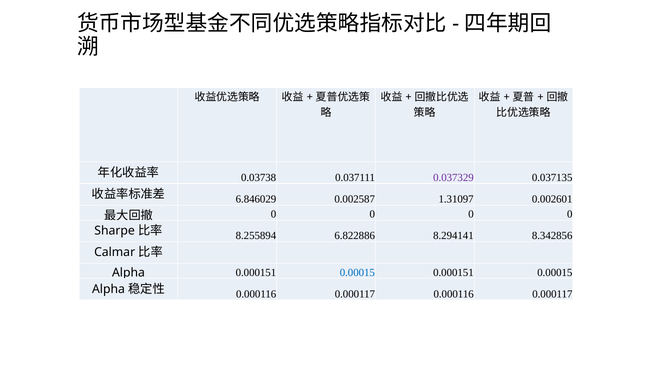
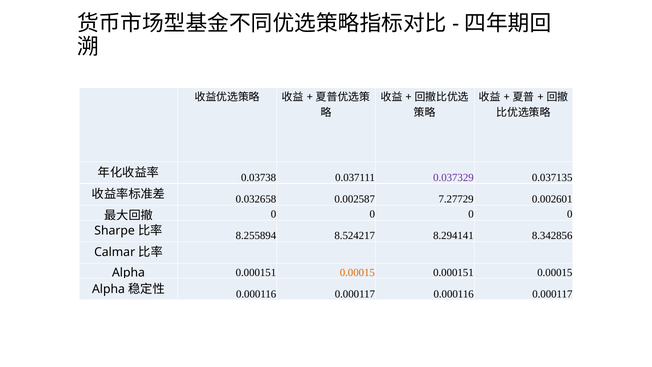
6.846029: 6.846029 -> 0.032658
1.31097: 1.31097 -> 7.27729
6.822886: 6.822886 -> 8.524217
0.00015 at (357, 272) colour: blue -> orange
